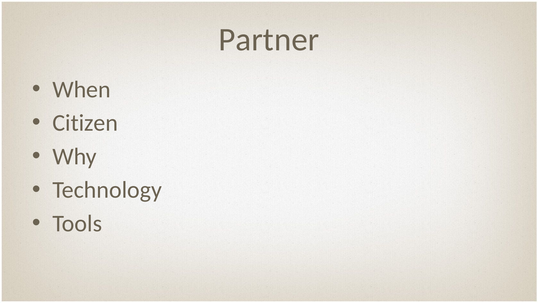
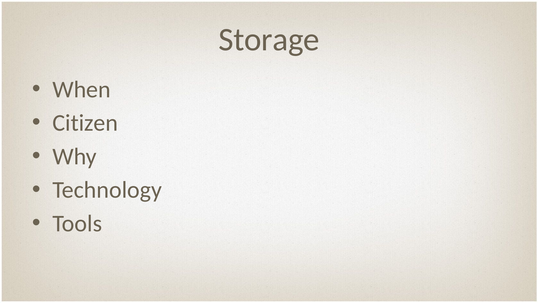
Partner: Partner -> Storage
